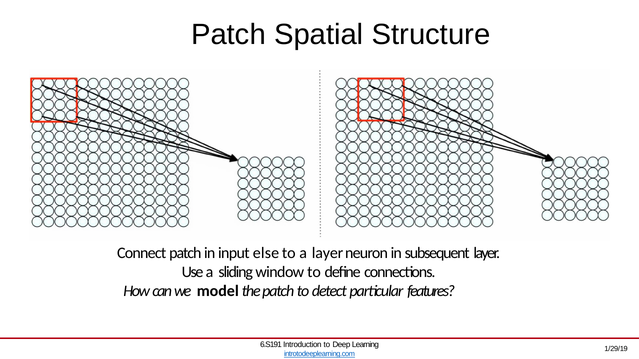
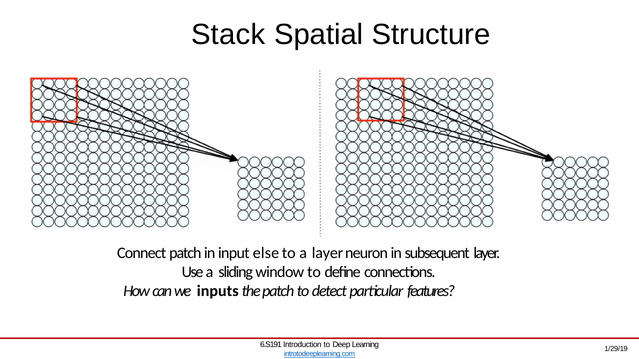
Patch at (228, 35): Patch -> Stack
model: model -> inputs
